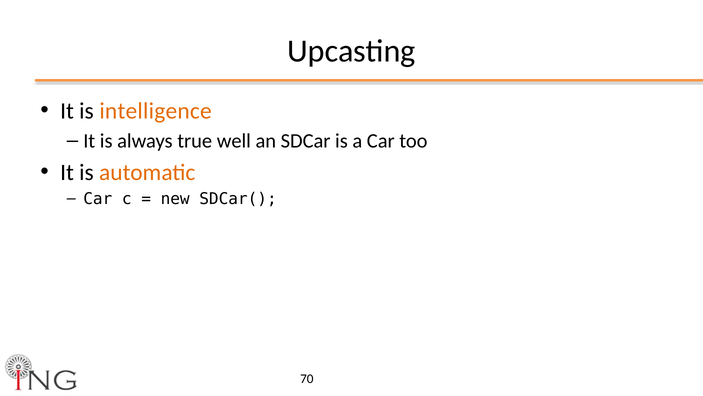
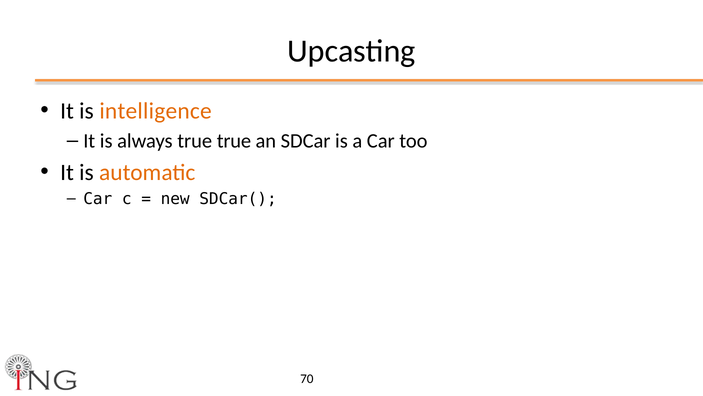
true well: well -> true
